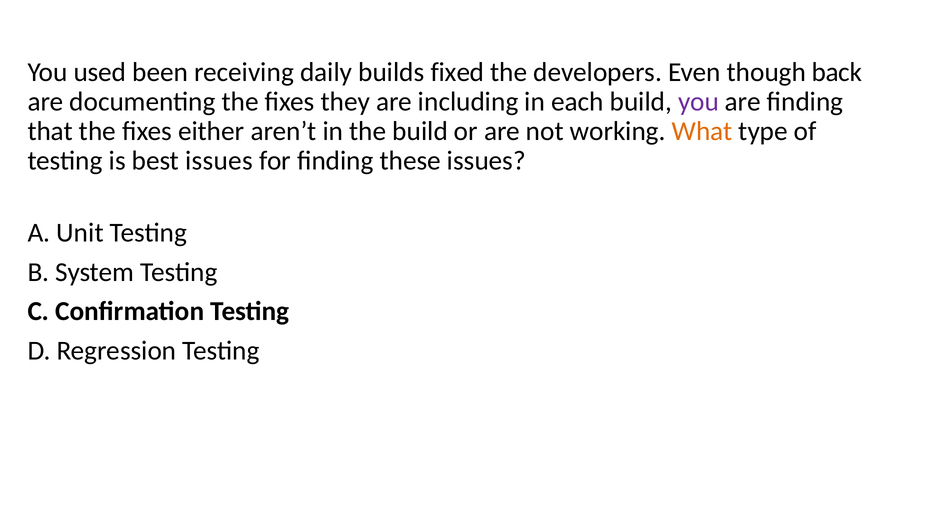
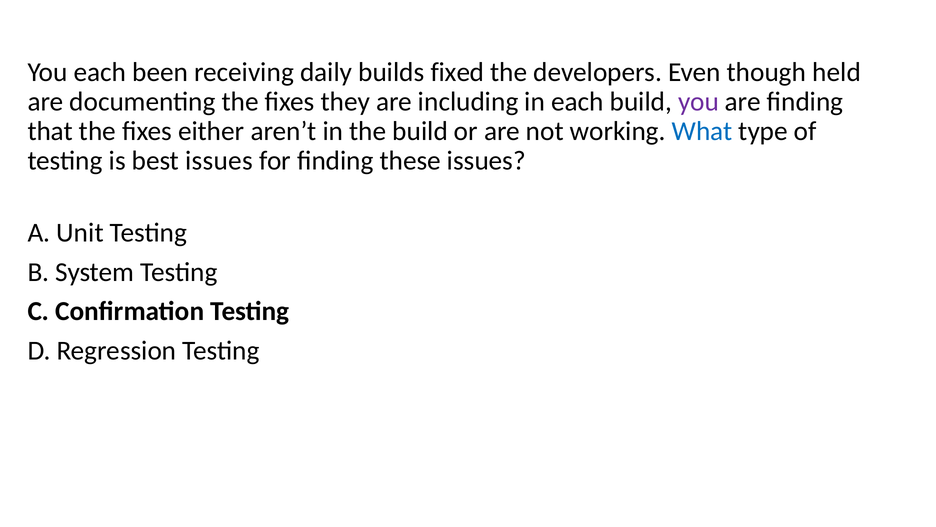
You used: used -> each
back: back -> held
What colour: orange -> blue
